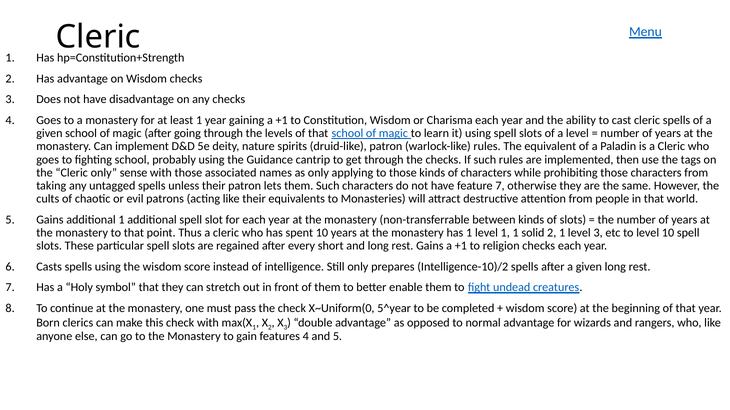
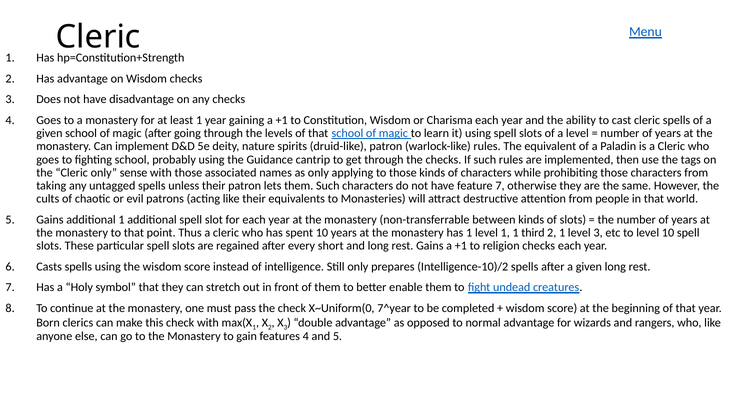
solid: solid -> third
5^year: 5^year -> 7^year
